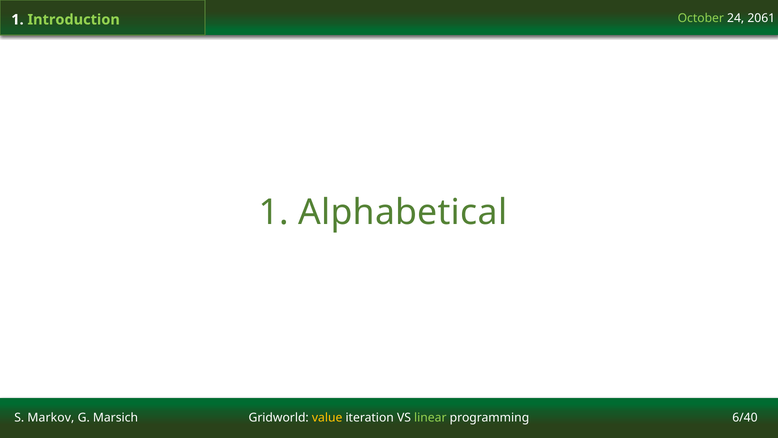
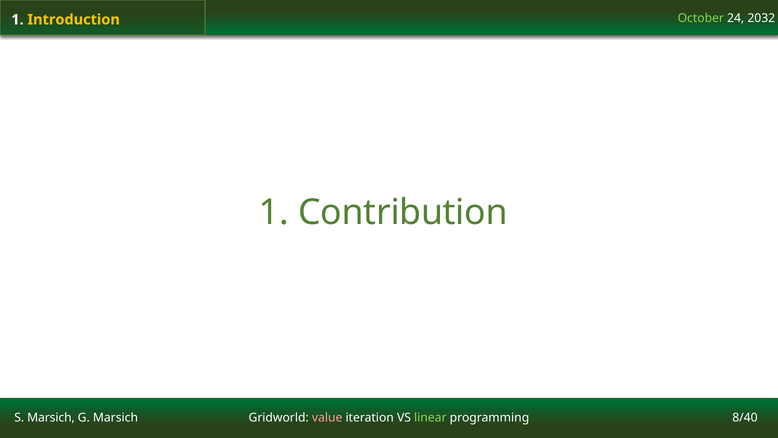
2061: 2061 -> 2032
Introduction colour: light green -> yellow
Alphabetical: Alphabetical -> Contribution
S Markov: Markov -> Marsich
6/40: 6/40 -> 8/40
value colour: yellow -> pink
